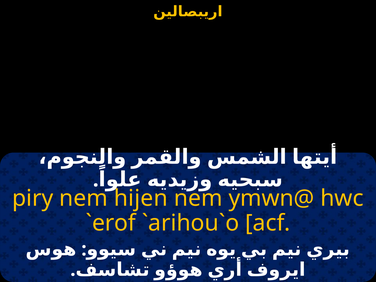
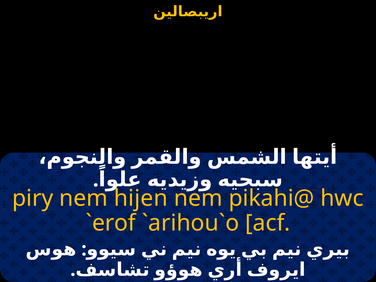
ymwn@: ymwn@ -> pikahi@
